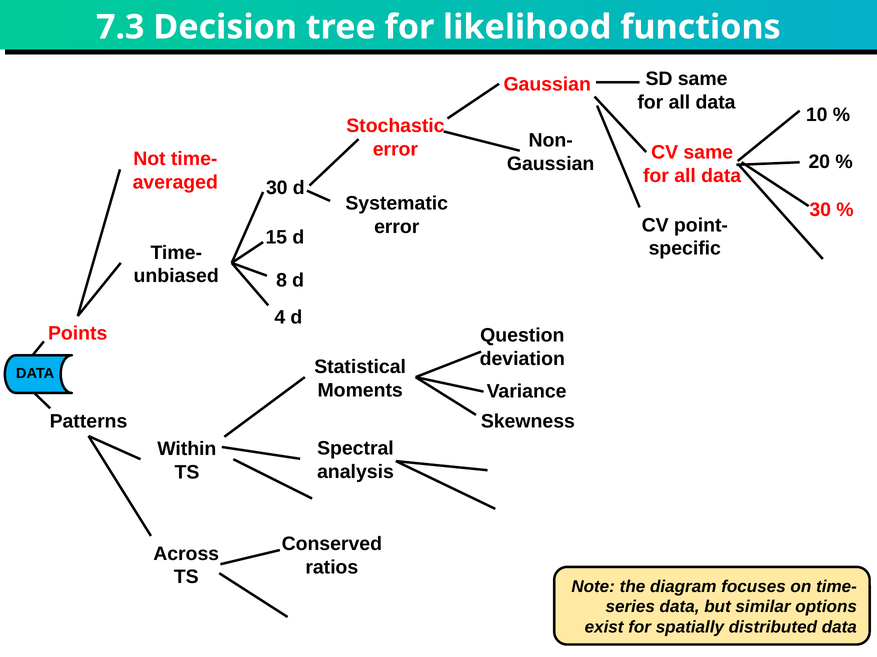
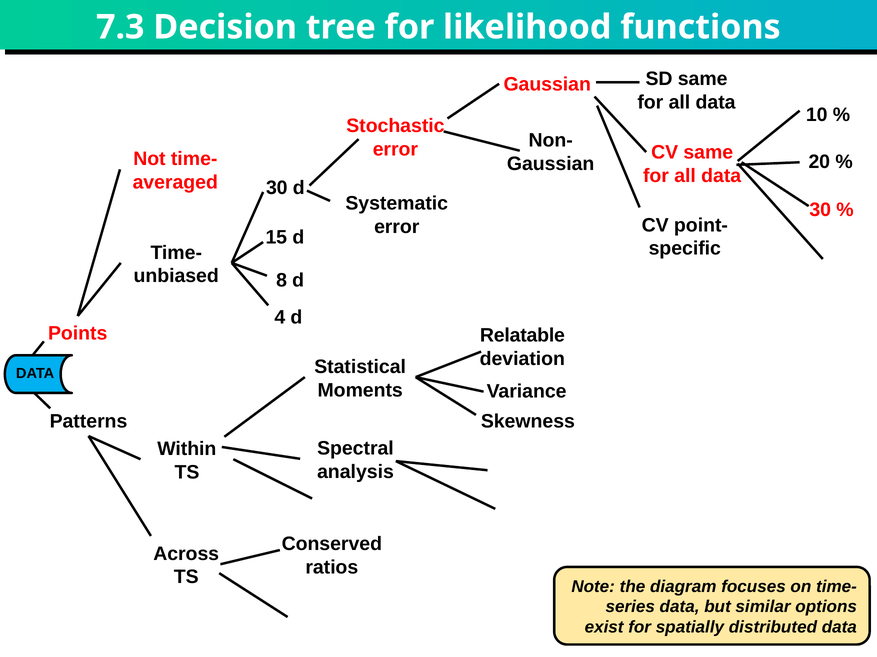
Question: Question -> Relatable
